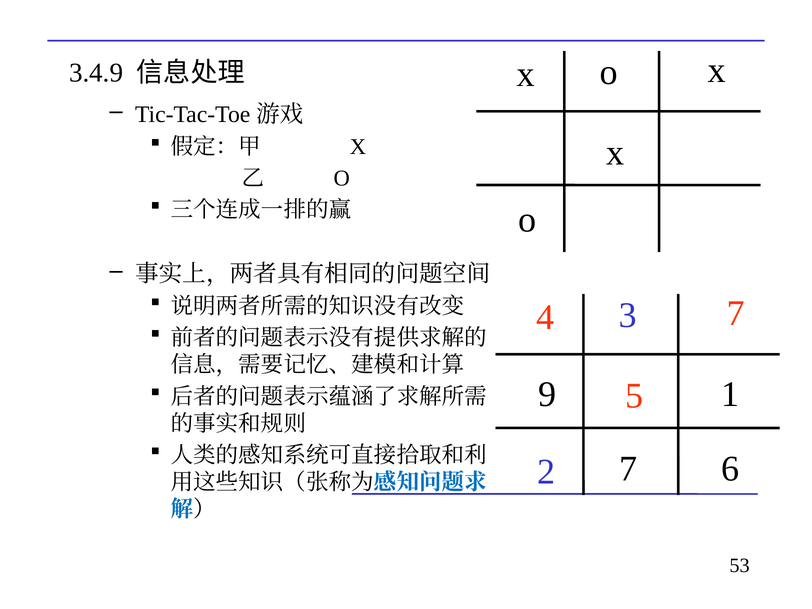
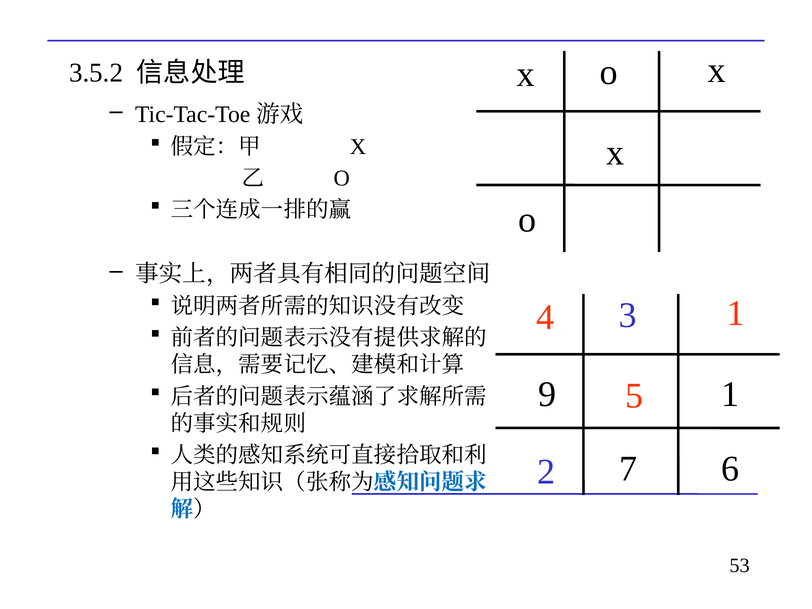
3.4.9: 3.4.9 -> 3.5.2
4 7: 7 -> 1
